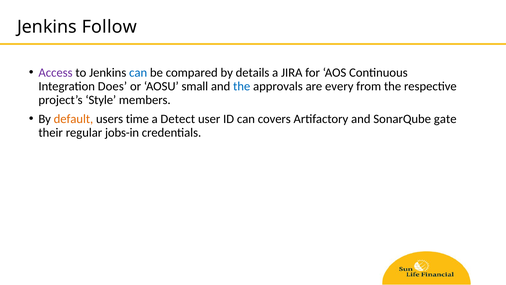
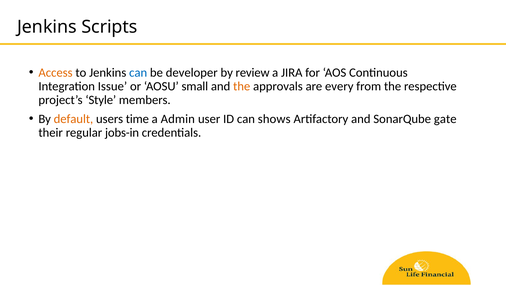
Follow: Follow -> Scripts
Access colour: purple -> orange
compared: compared -> developer
details: details -> review
Does: Does -> Issue
the at (242, 86) colour: blue -> orange
Detect: Detect -> Admin
covers: covers -> shows
